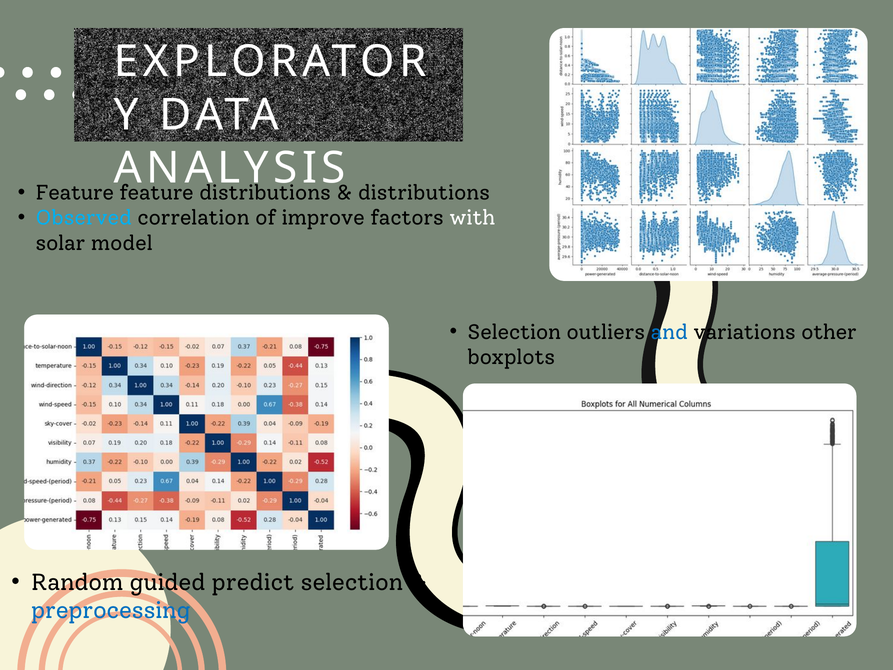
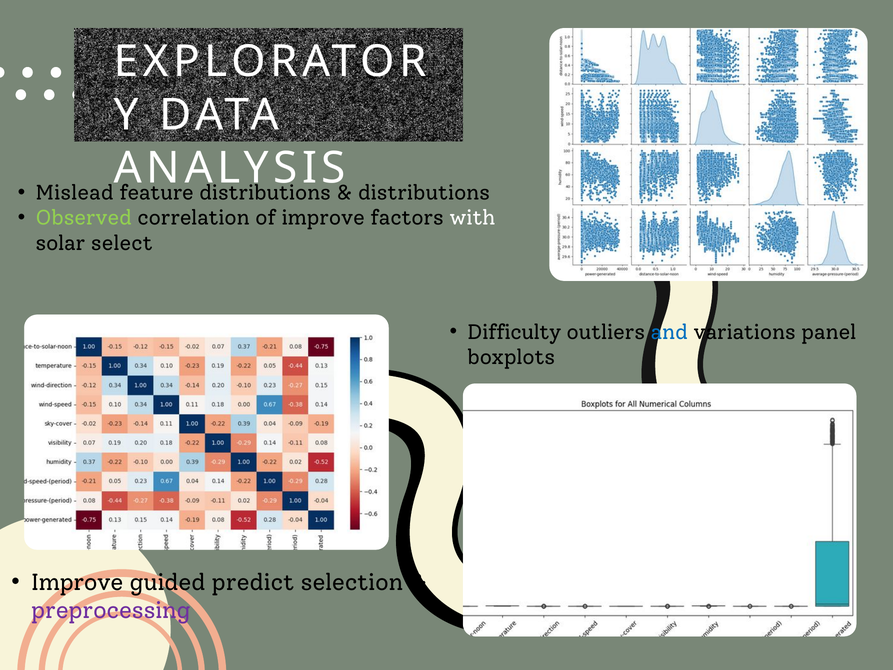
Feature at (75, 193): Feature -> Mislead
Observed colour: light blue -> light green
model: model -> select
Selection at (514, 332): Selection -> Difficulty
other: other -> panel
Random at (77, 582): Random -> Improve
preprocessing colour: blue -> purple
